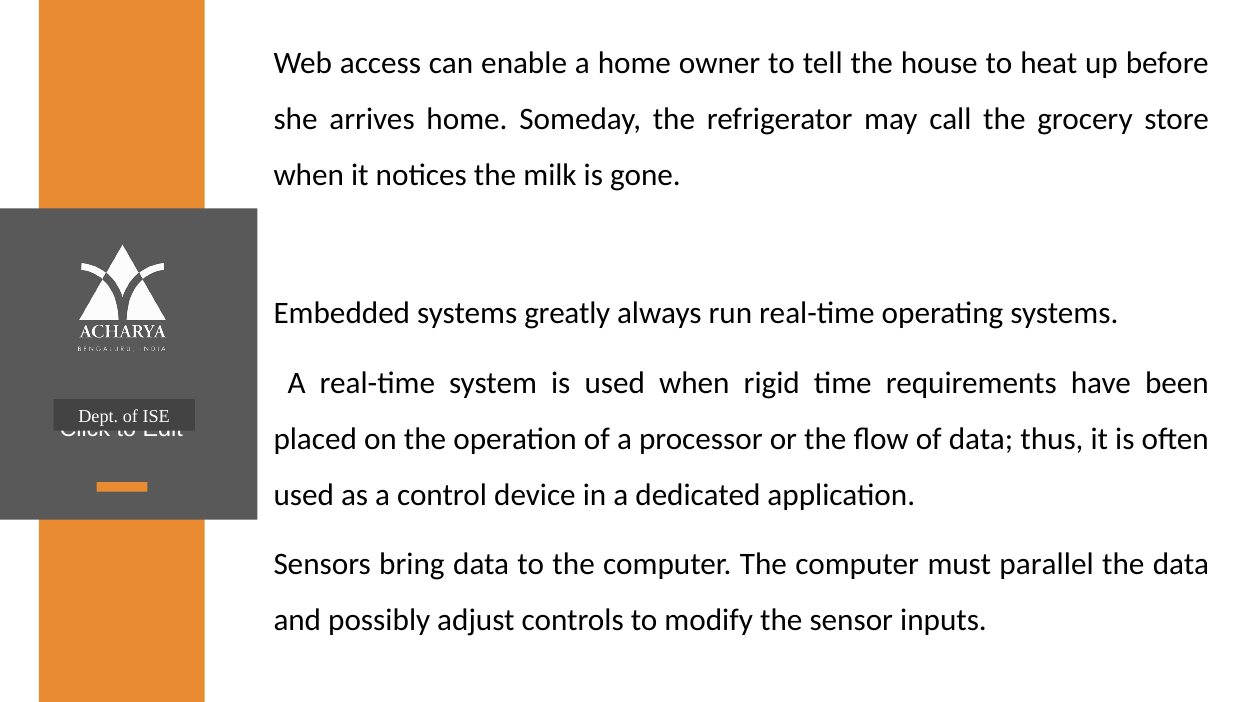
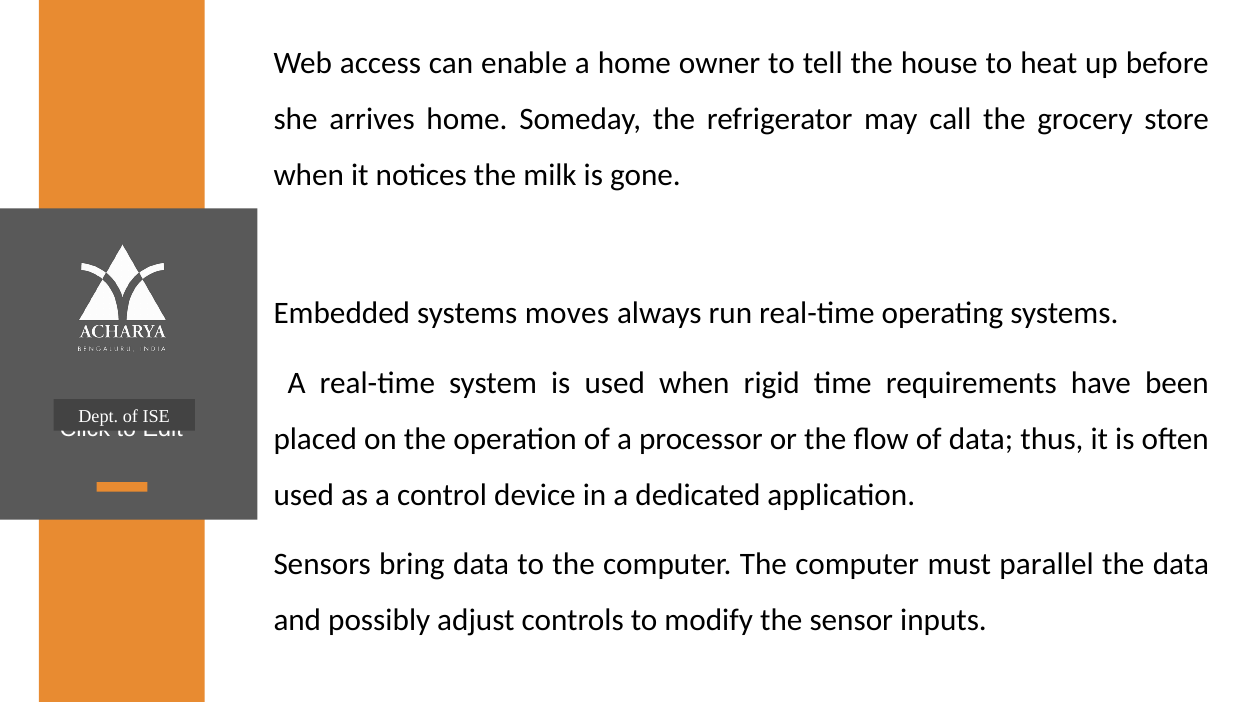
greatly: greatly -> moves
